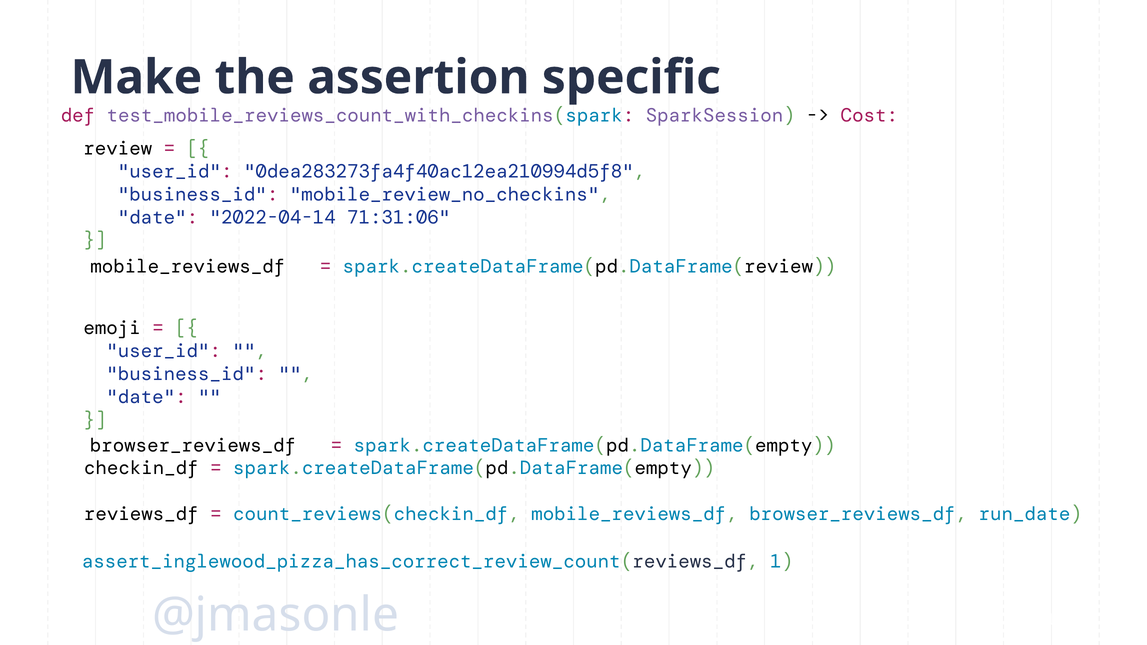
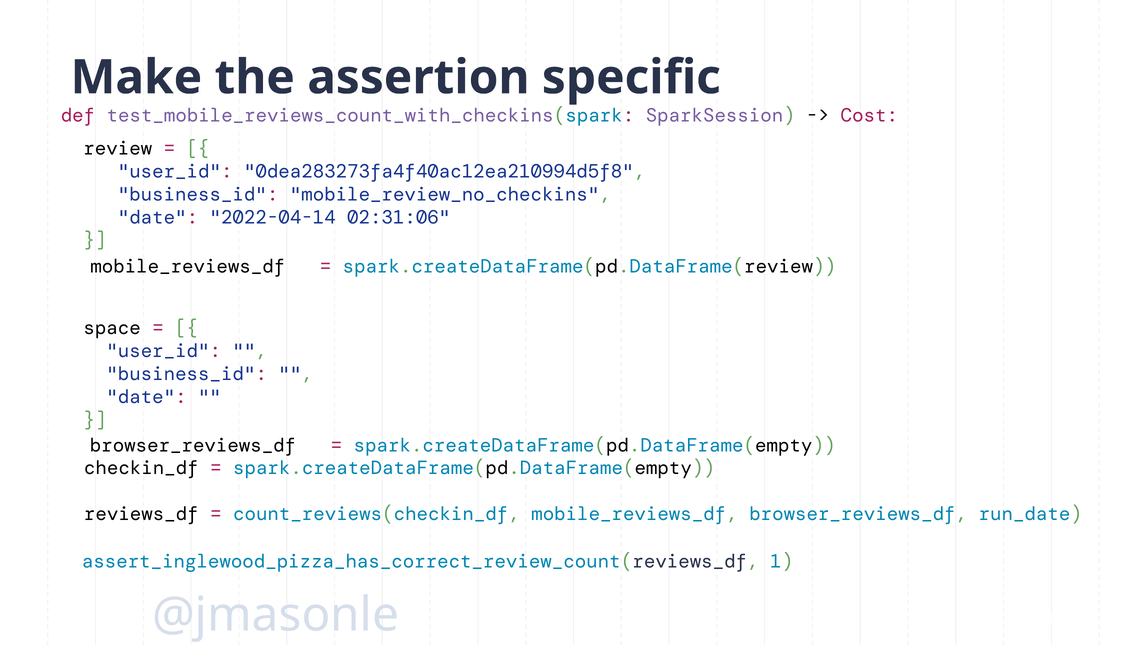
71:31:06: 71:31:06 -> 02:31:06
emoji: emoji -> space
